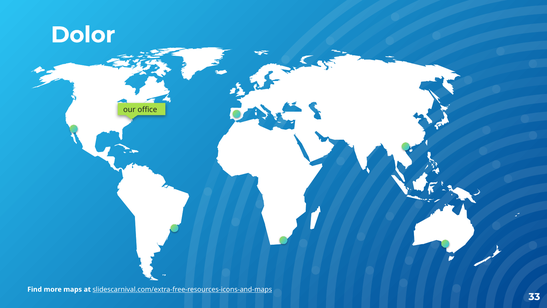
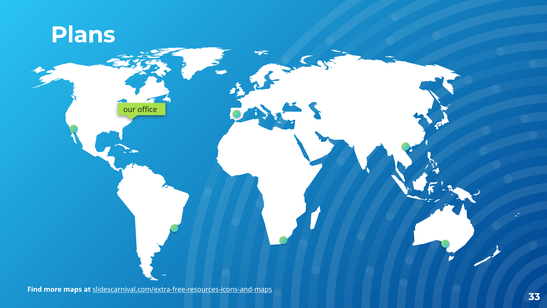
Dolor: Dolor -> Plans
